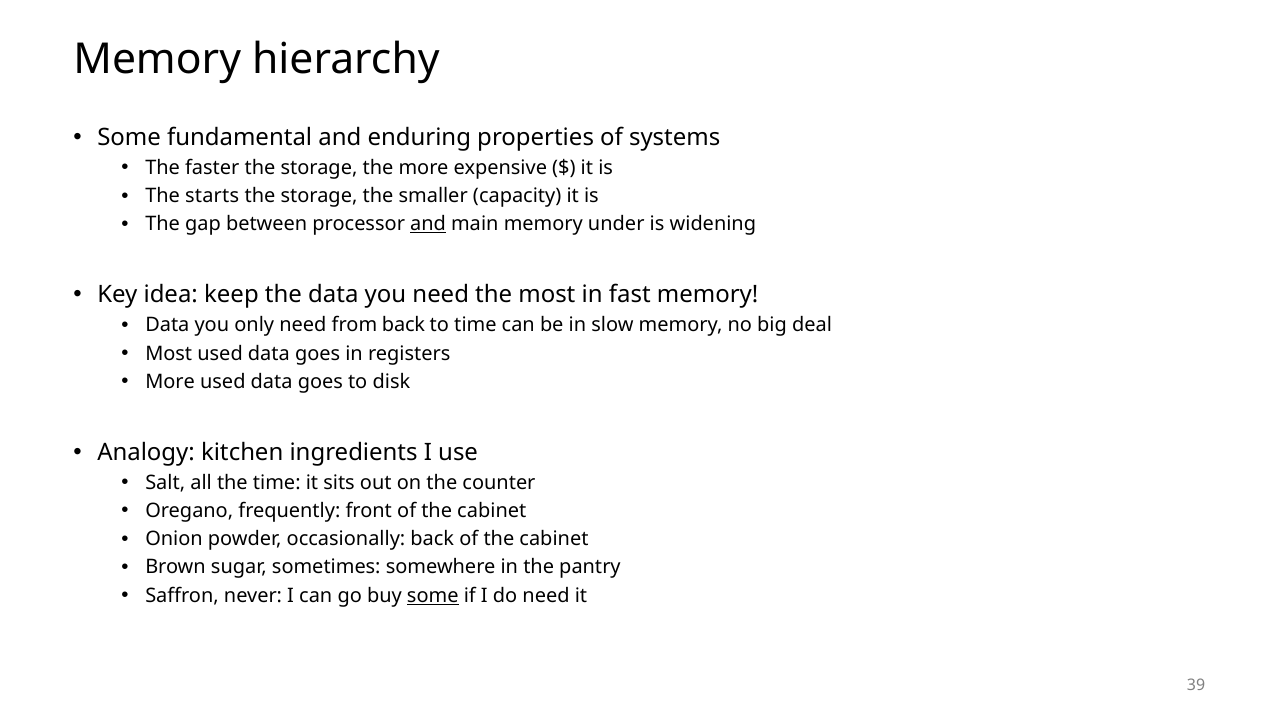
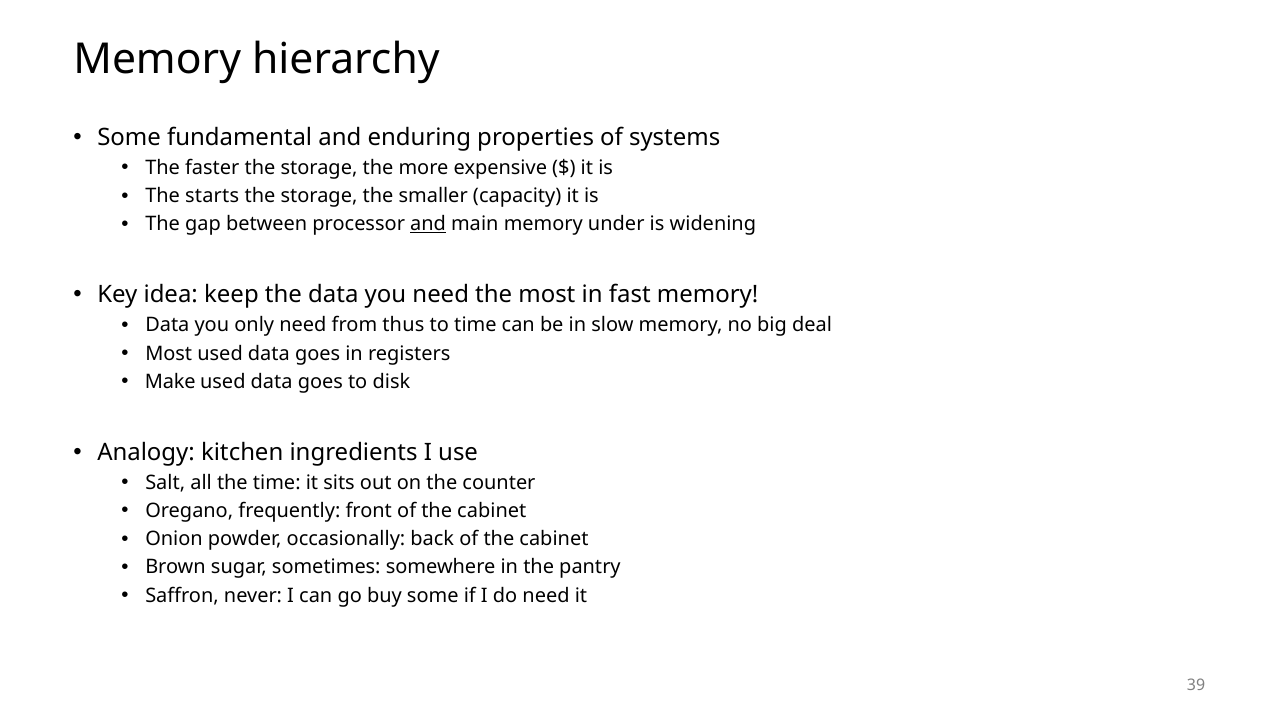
from back: back -> thus
More at (170, 382): More -> Make
some at (433, 596) underline: present -> none
